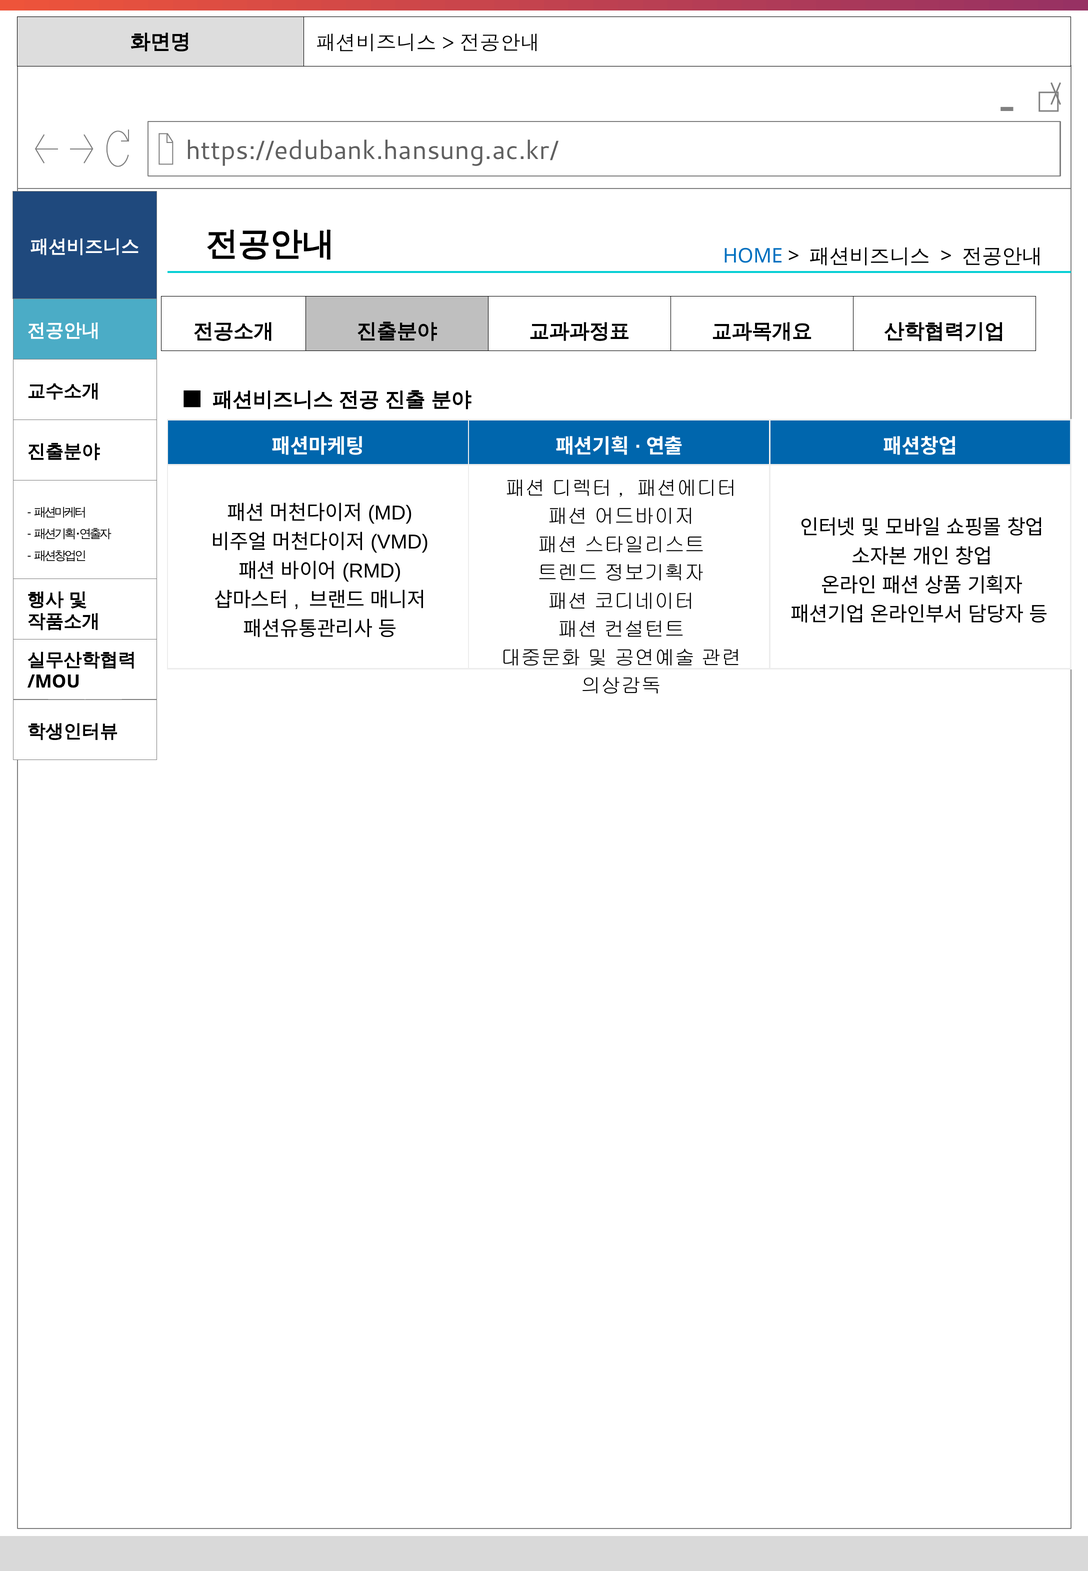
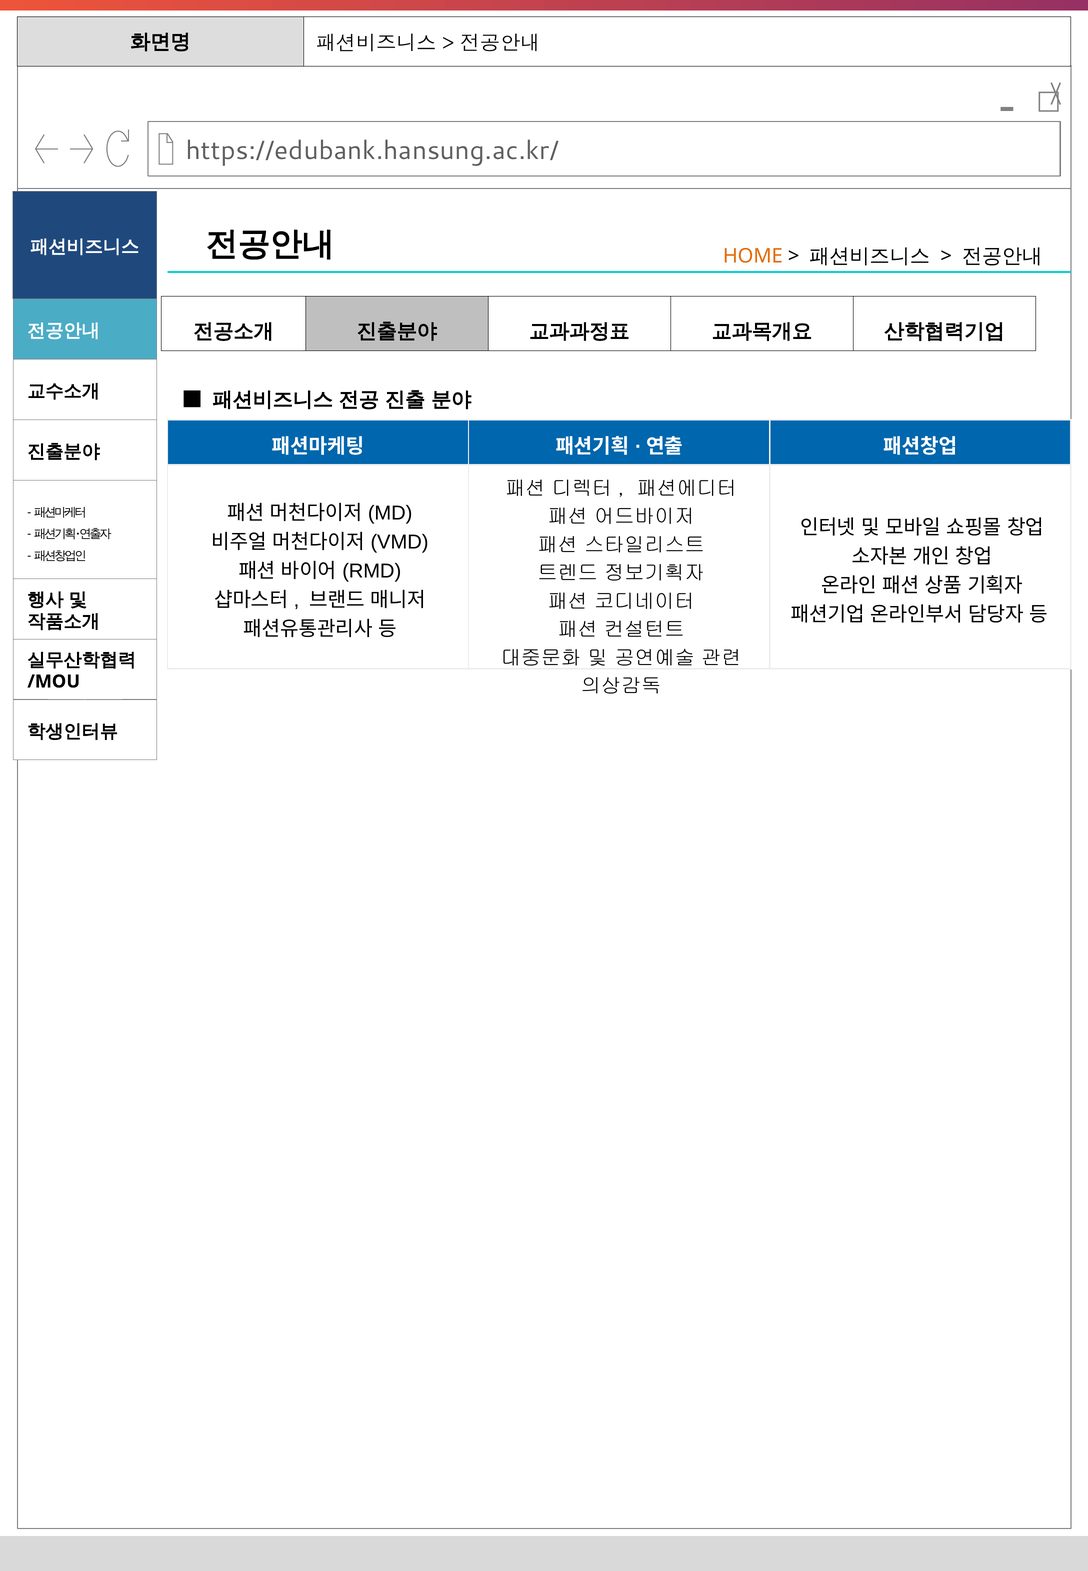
HOME colour: blue -> orange
